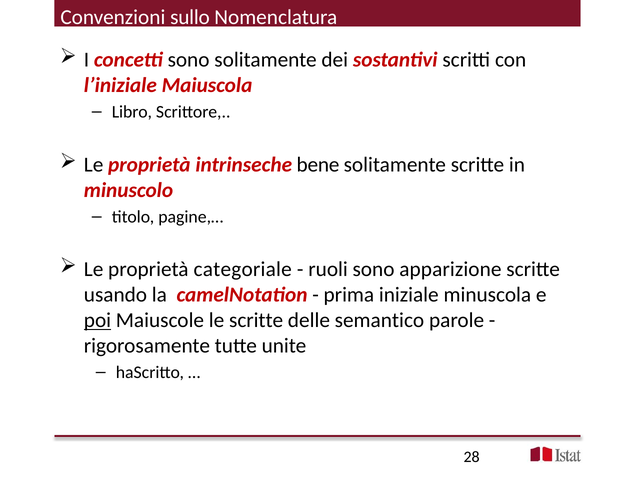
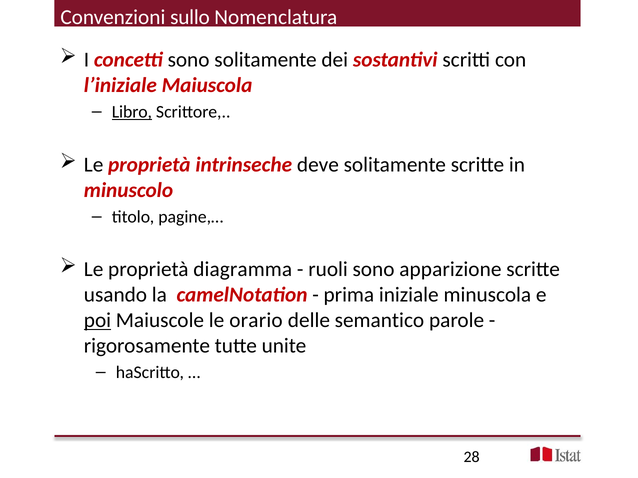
Libro underline: none -> present
bene: bene -> deve
categoriale: categoriale -> diagramma
le scritte: scritte -> orario
